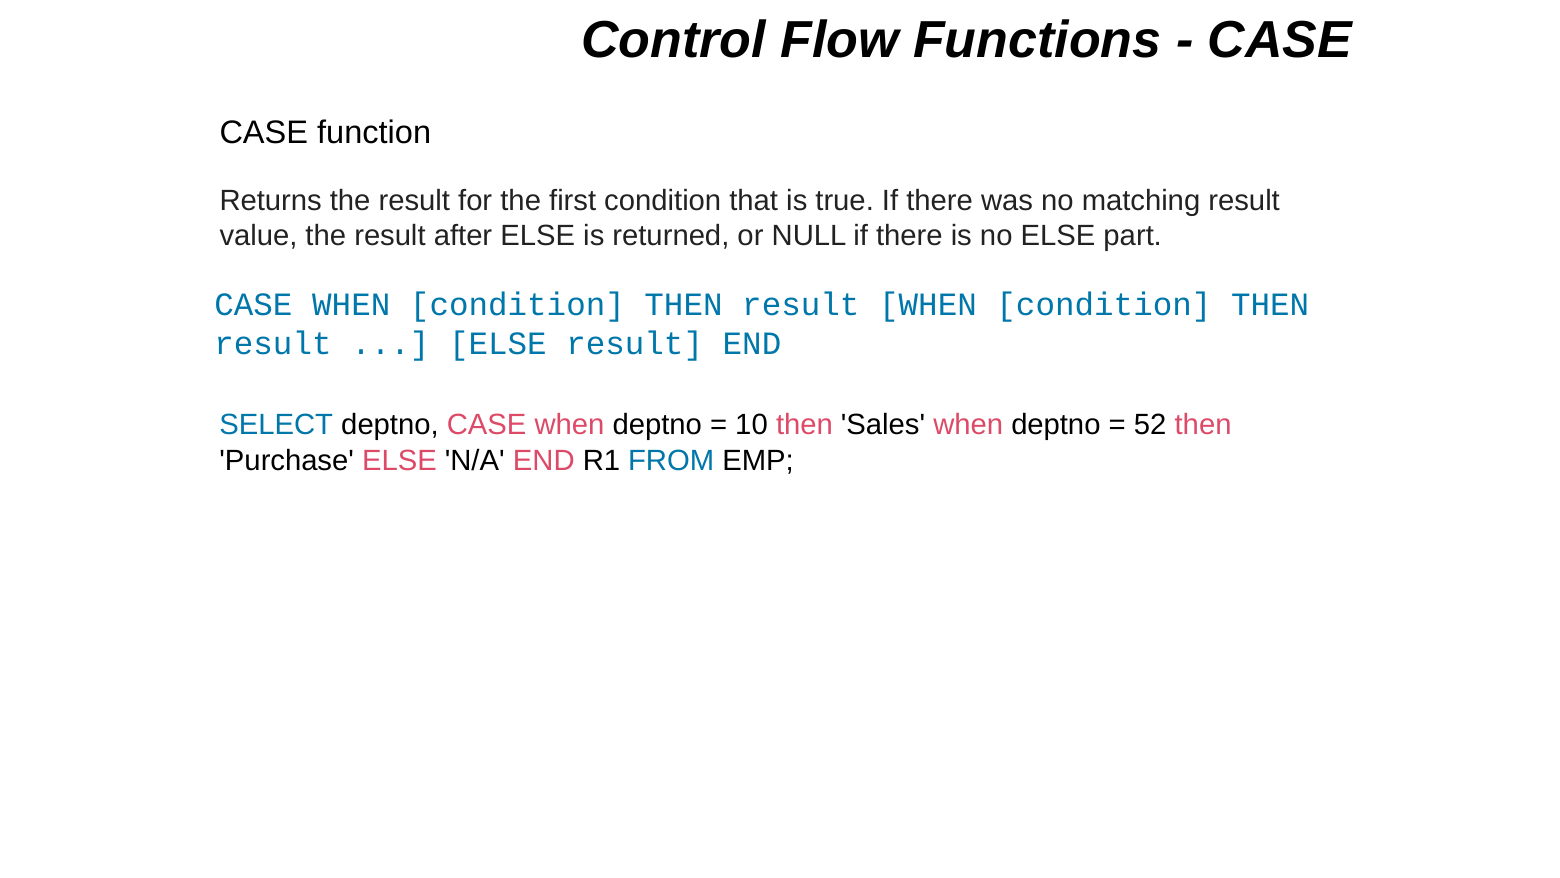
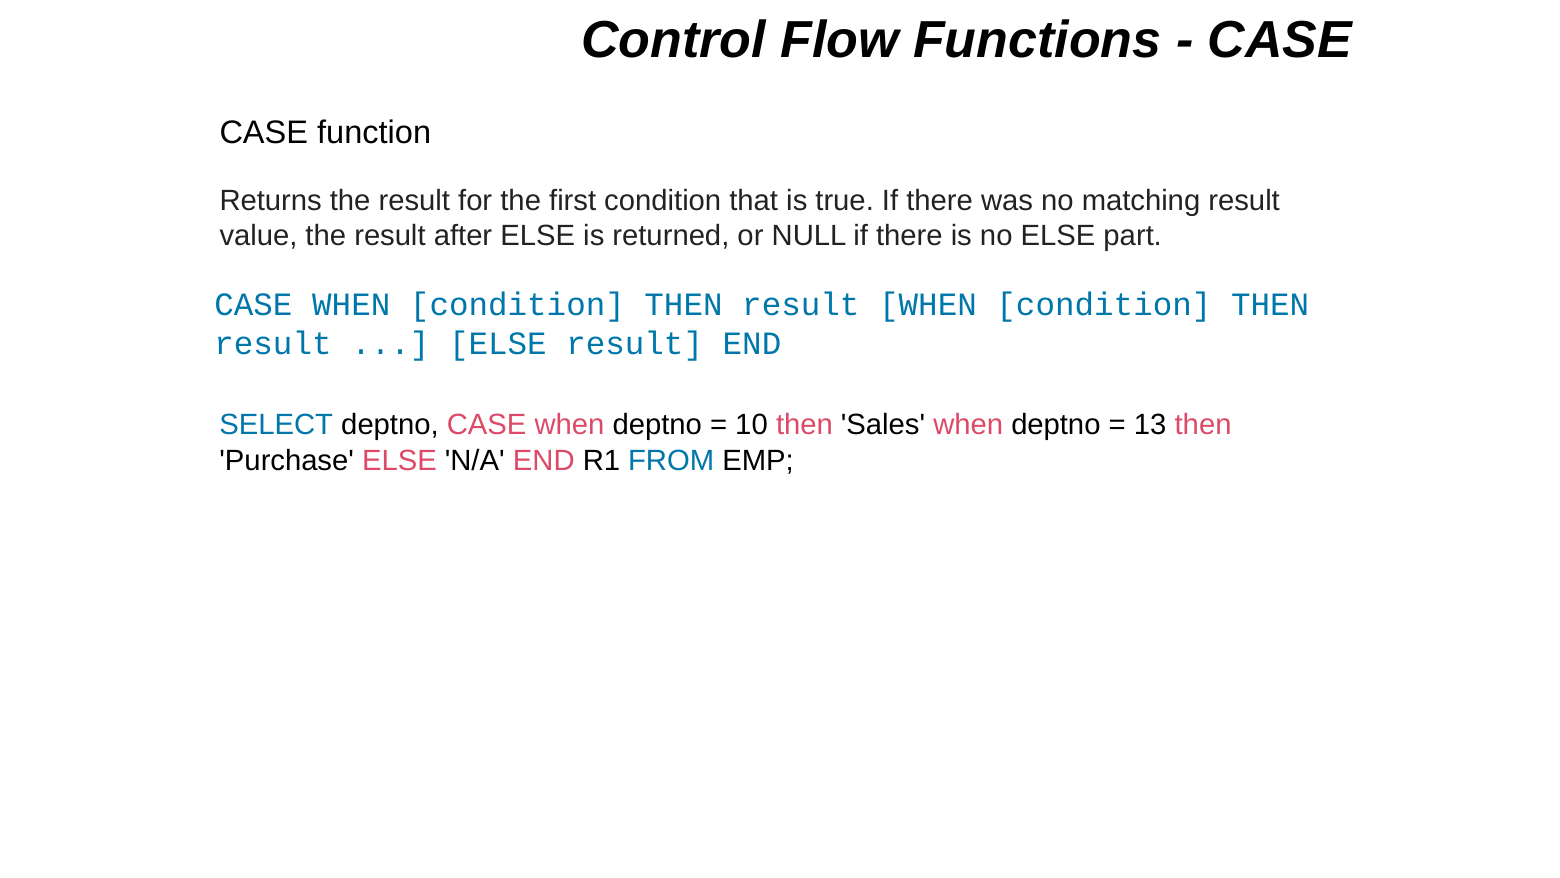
52: 52 -> 13
